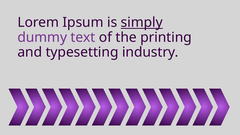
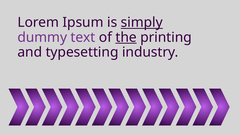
the underline: none -> present
